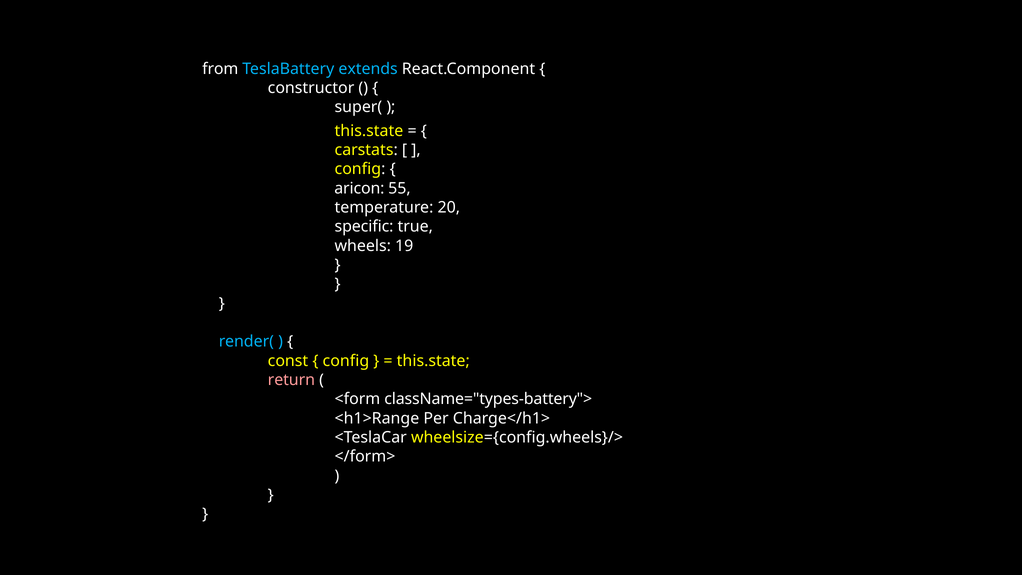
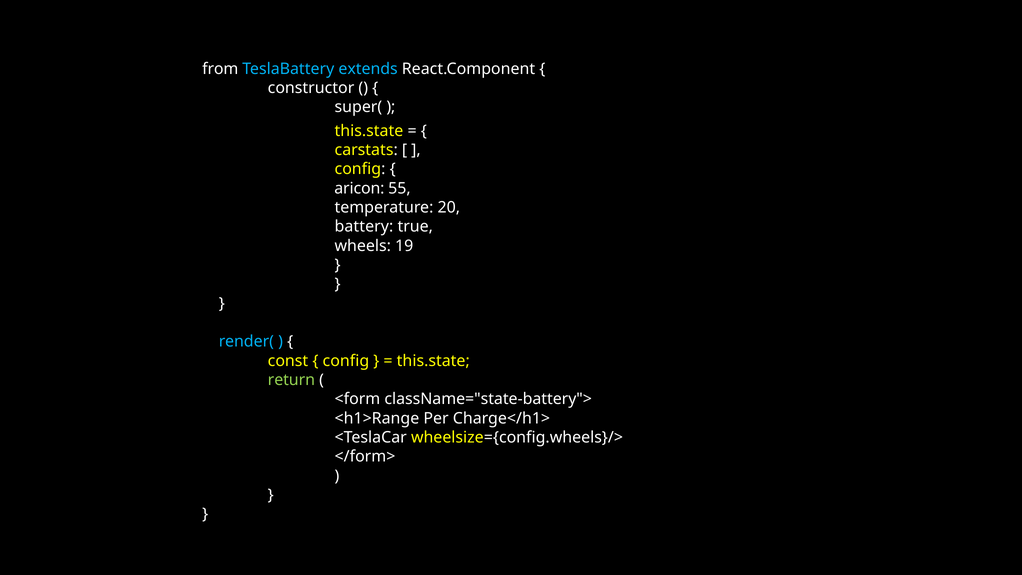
specific: specific -> battery
return colour: pink -> light green
className="types-battery">: className="types-battery"> -> className="state-battery">
